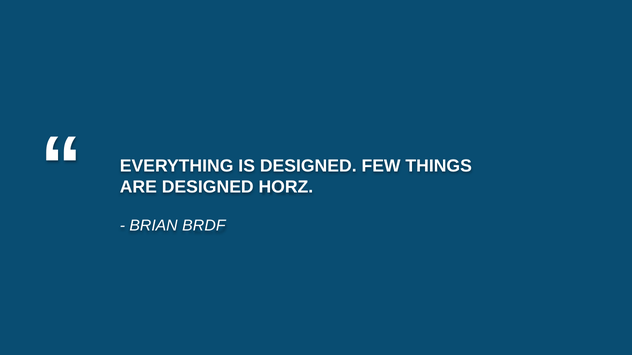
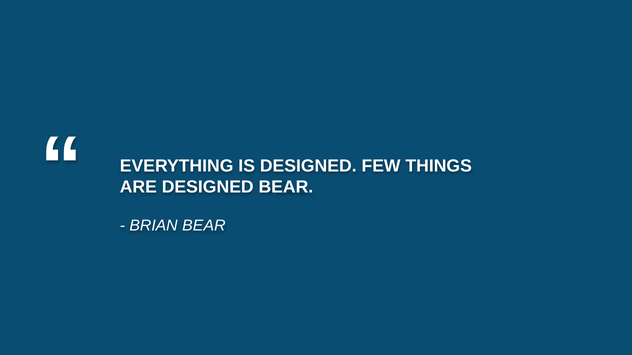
DESIGNED HORZ: HORZ -> BEAR
BRIAN BRDF: BRDF -> BEAR
